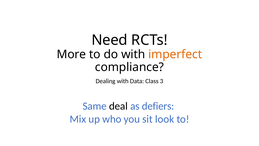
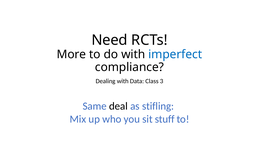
imperfect colour: orange -> blue
defiers: defiers -> stifling
look: look -> stuff
